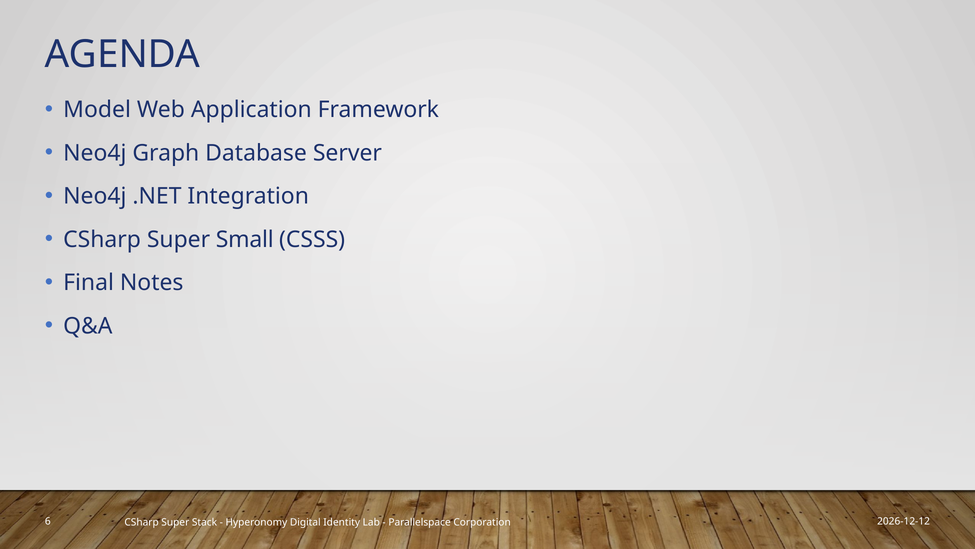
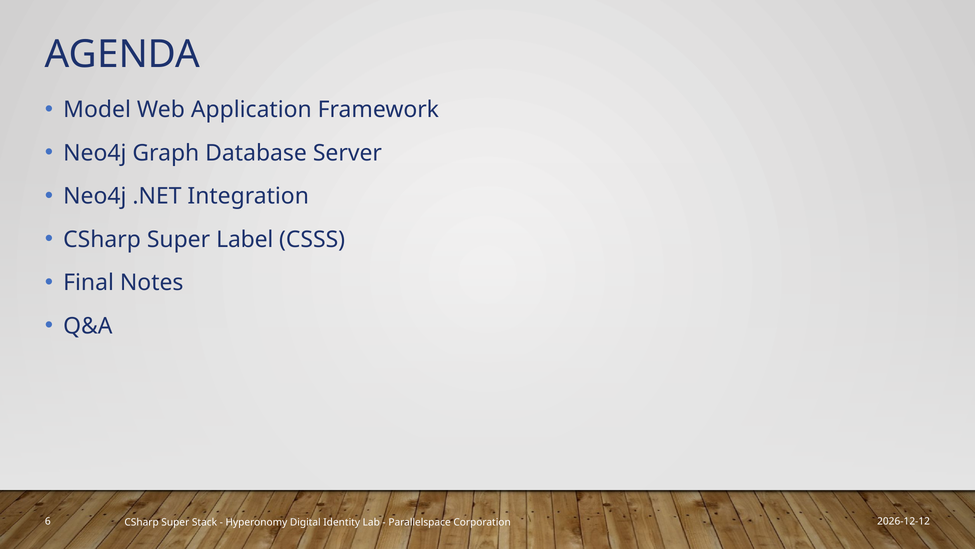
Small: Small -> Label
